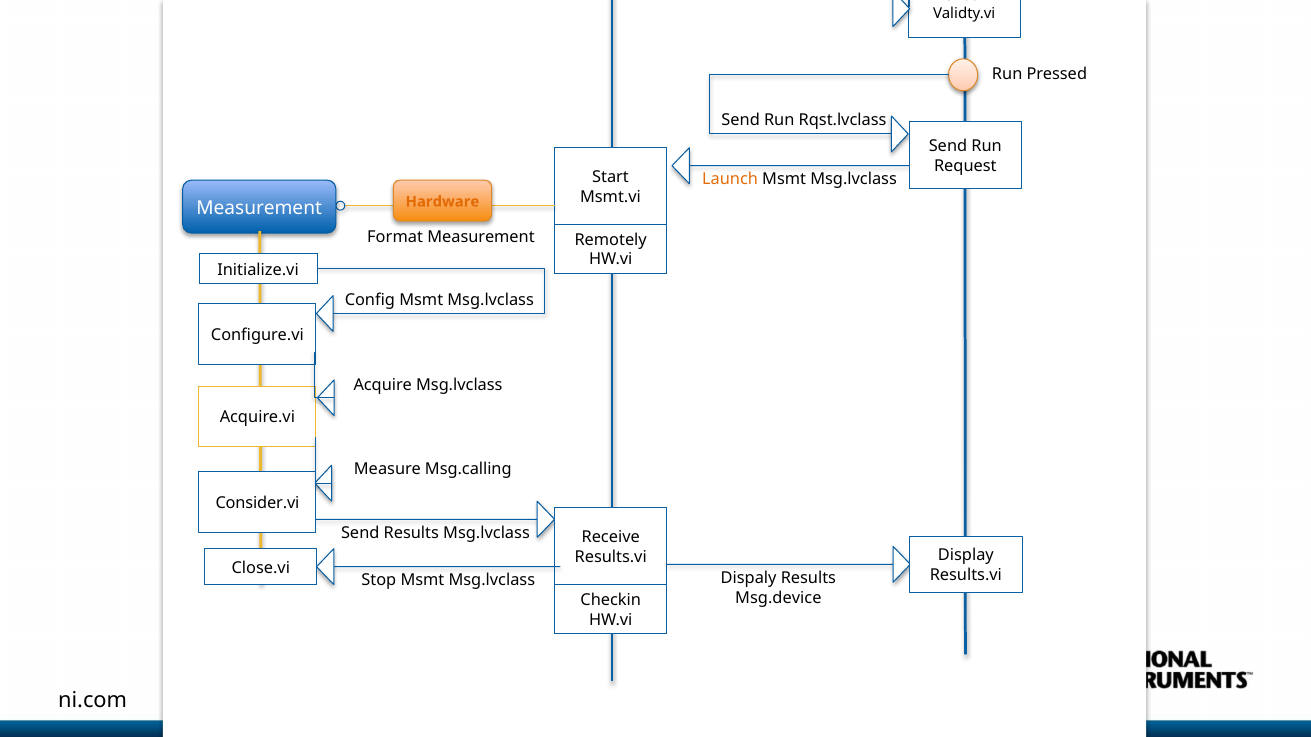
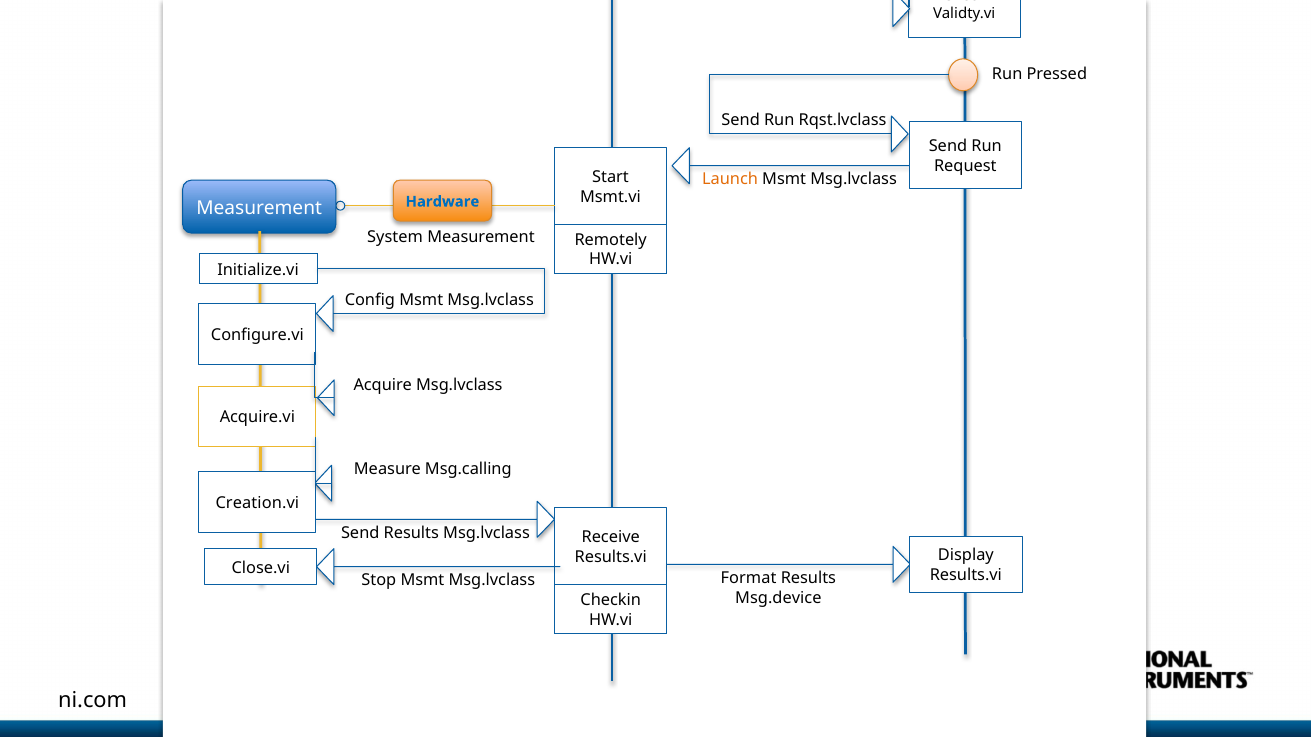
Hardware colour: orange -> blue
Format: Format -> System
Consider.vi: Consider.vi -> Creation.vi
Dispaly: Dispaly -> Format
